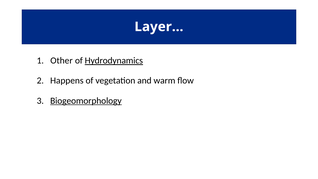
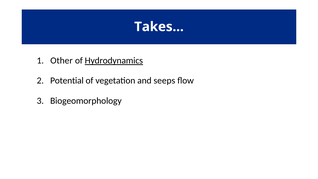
Layer: Layer -> Takes
Happens: Happens -> Potential
warm: warm -> seeps
Biogeomorphology underline: present -> none
